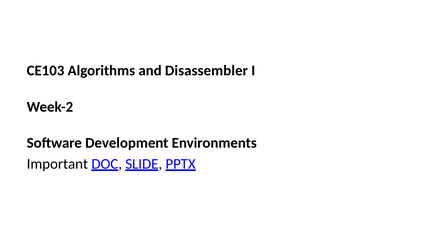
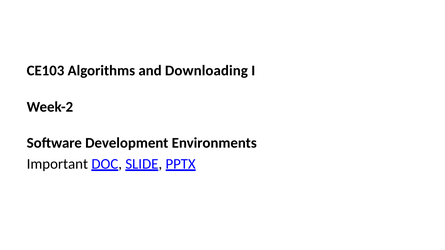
Disassembler: Disassembler -> Downloading
